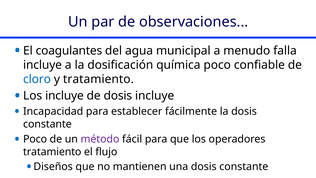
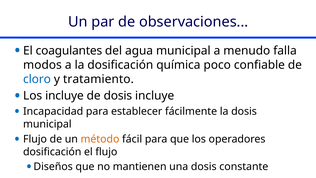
incluye at (43, 65): incluye -> modos
constante at (47, 124): constante -> municipal
Poco at (35, 139): Poco -> Flujo
método colour: purple -> orange
tratamiento at (52, 152): tratamiento -> dosificación
